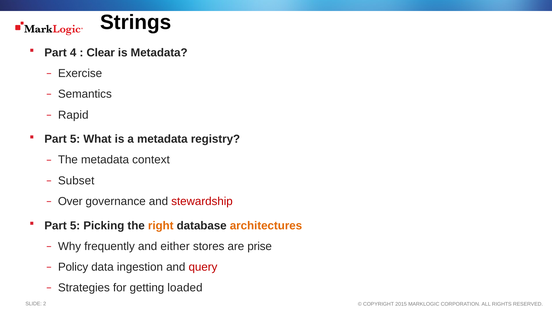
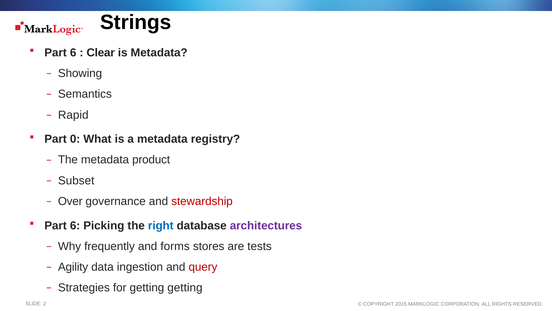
4 at (73, 53): 4 -> 6
Exercise: Exercise -> Showing
5 at (75, 139): 5 -> 0
context: context -> product
5 at (75, 225): 5 -> 6
right colour: orange -> blue
architectures colour: orange -> purple
either: either -> forms
prise: prise -> tests
Policy: Policy -> Agility
getting loaded: loaded -> getting
